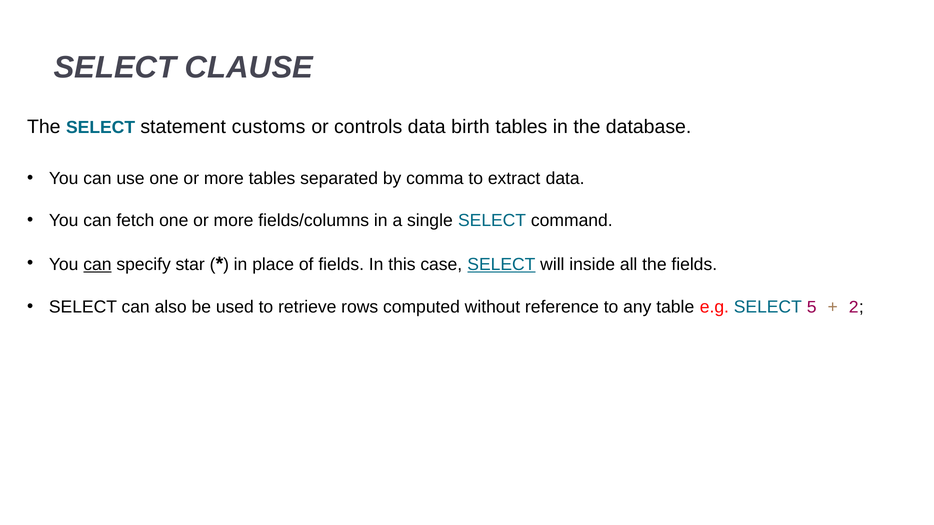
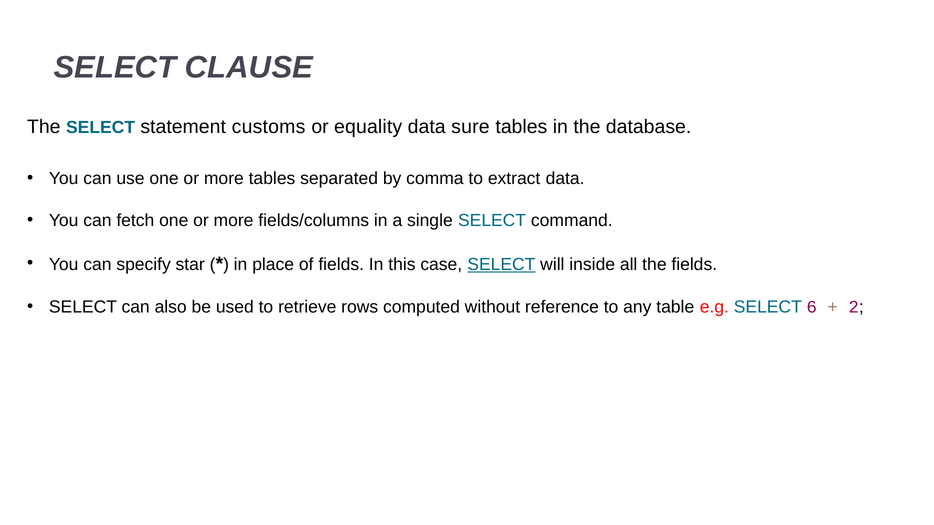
controls: controls -> equality
birth: birth -> sure
can at (97, 265) underline: present -> none
5: 5 -> 6
